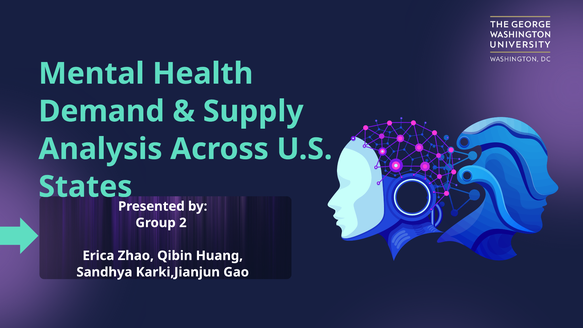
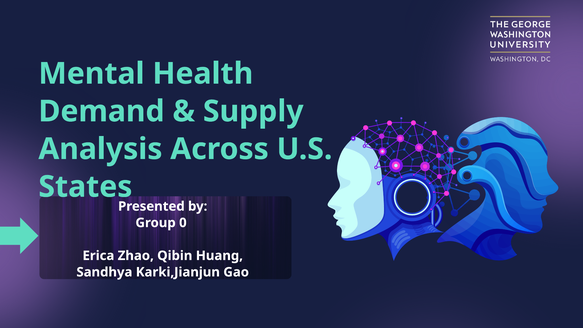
2: 2 -> 0
